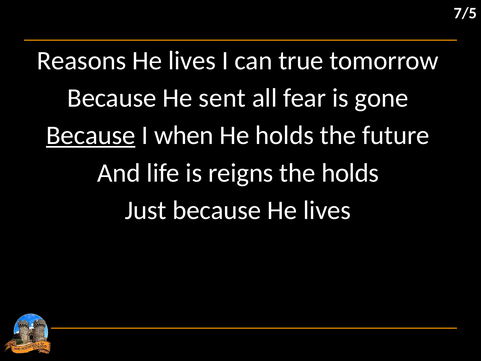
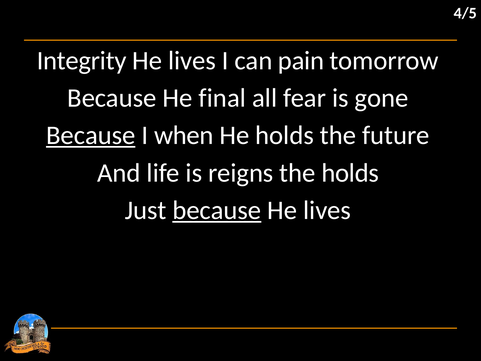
7/5: 7/5 -> 4/5
Reasons: Reasons -> Integrity
true: true -> pain
sent: sent -> final
because at (217, 210) underline: none -> present
